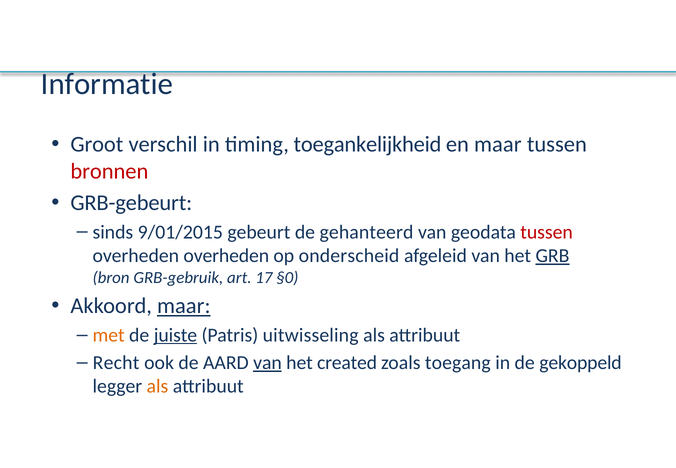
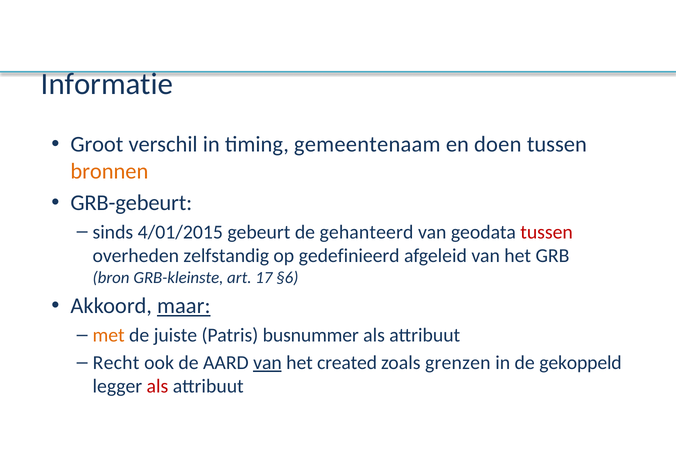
toegankelijkheid: toegankelijkheid -> gemeentenaam
en maar: maar -> doen
bronnen colour: red -> orange
9/01/2015: 9/01/2015 -> 4/01/2015
overheden overheden: overheden -> zelfstandig
onderscheid: onderscheid -> gedefinieerd
GRB underline: present -> none
GRB-gebruik: GRB-gebruik -> GRB-kleinste
§0: §0 -> §6
juiste underline: present -> none
uitwisseling: uitwisseling -> busnummer
toegang: toegang -> grenzen
als at (157, 386) colour: orange -> red
